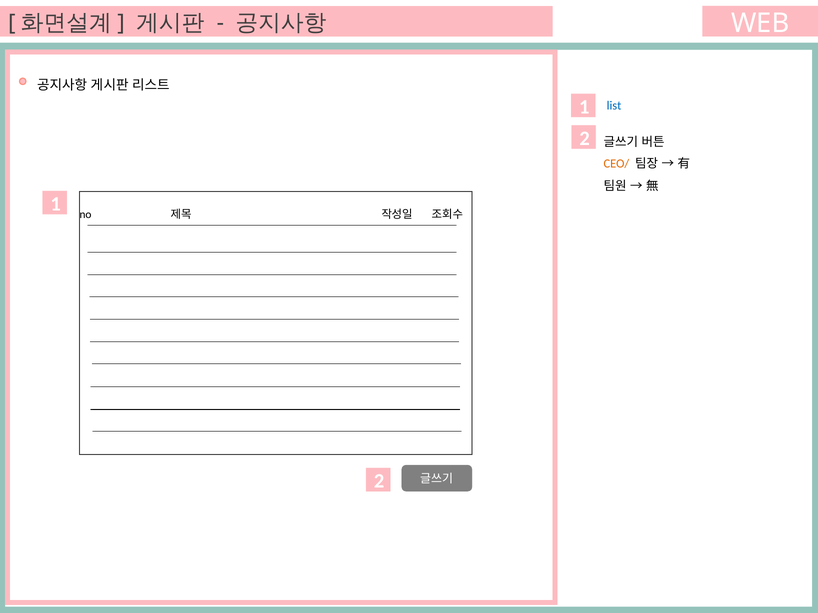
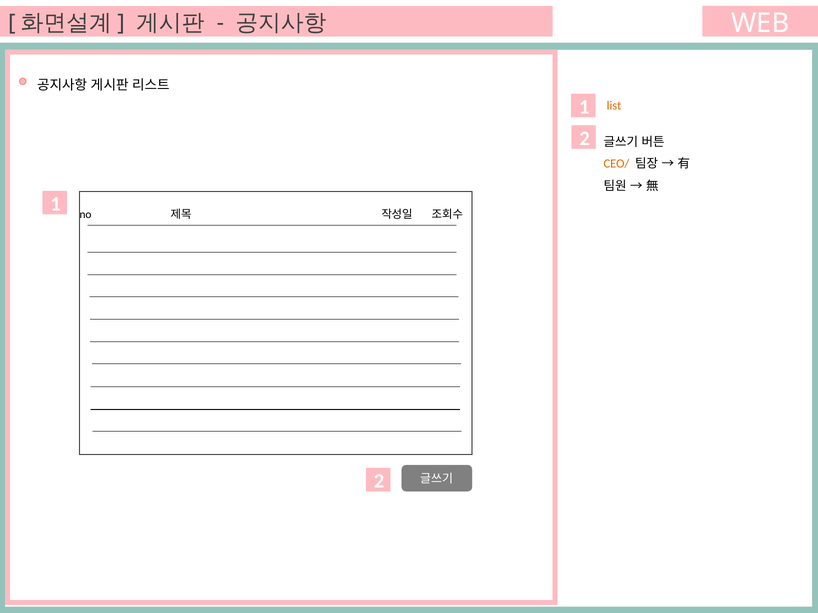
list colour: blue -> orange
